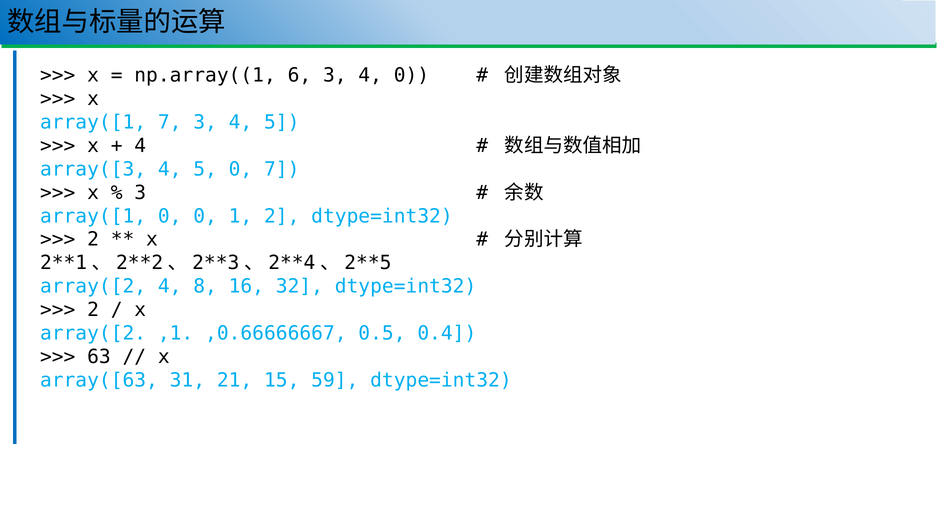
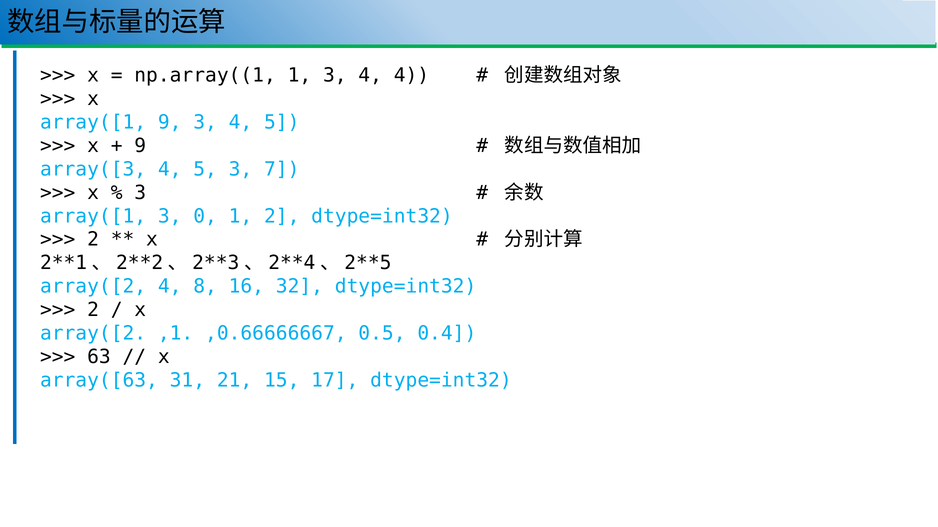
np.array((1 6: 6 -> 1
4 0: 0 -> 4
array([1 7: 7 -> 9
4 at (140, 146): 4 -> 9
5 0: 0 -> 3
array([1 0: 0 -> 3
59: 59 -> 17
